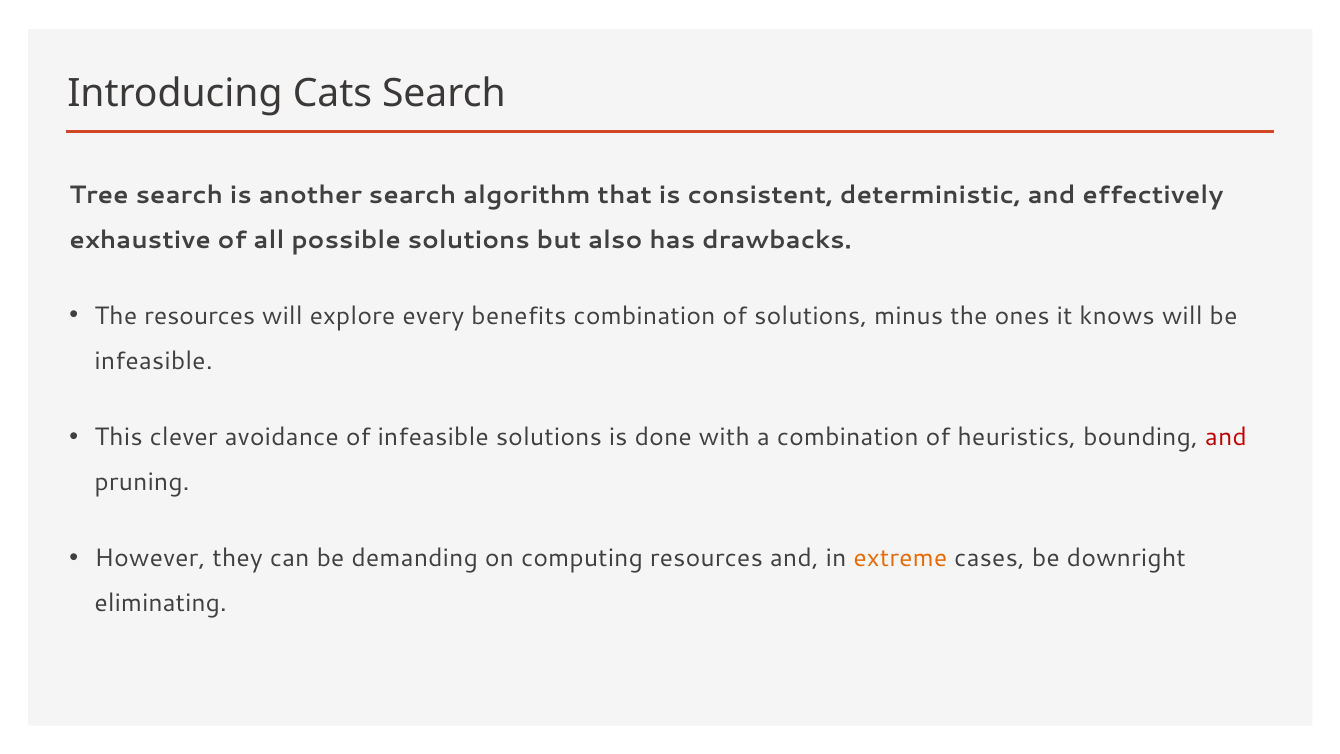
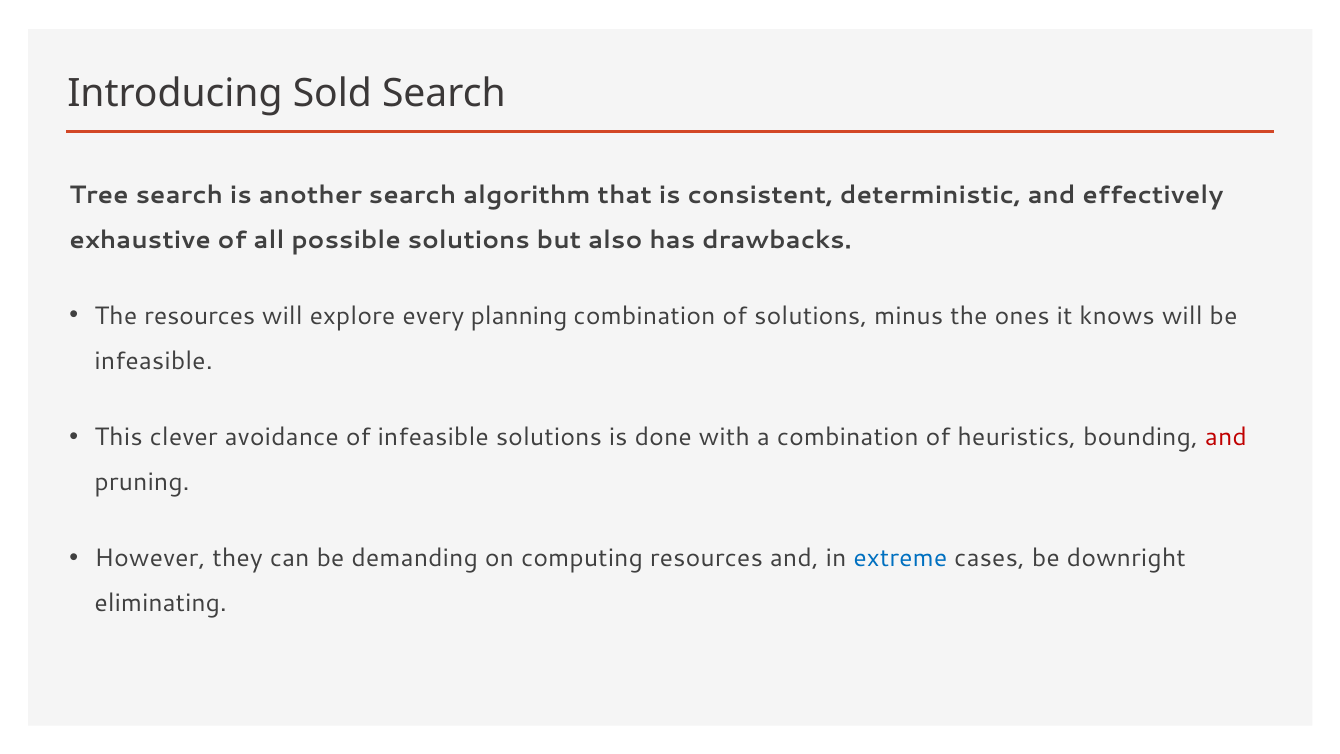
Cats: Cats -> Sold
benefits: benefits -> planning
extreme colour: orange -> blue
